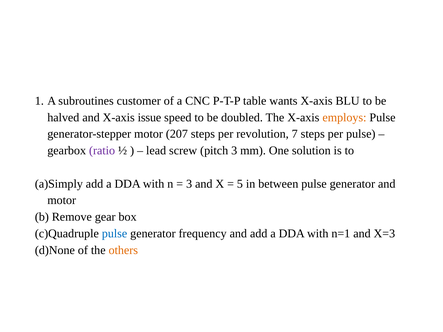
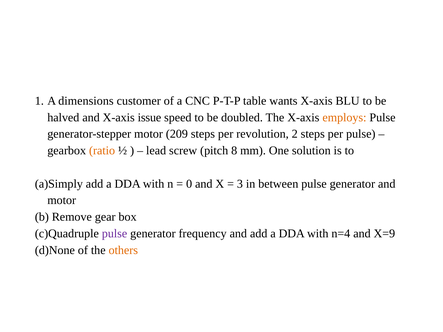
subroutines: subroutines -> dimensions
207: 207 -> 209
7: 7 -> 2
ratio colour: purple -> orange
pitch 3: 3 -> 8
3 at (189, 184): 3 -> 0
5: 5 -> 3
pulse at (115, 234) colour: blue -> purple
n=1: n=1 -> n=4
X=3: X=3 -> X=9
